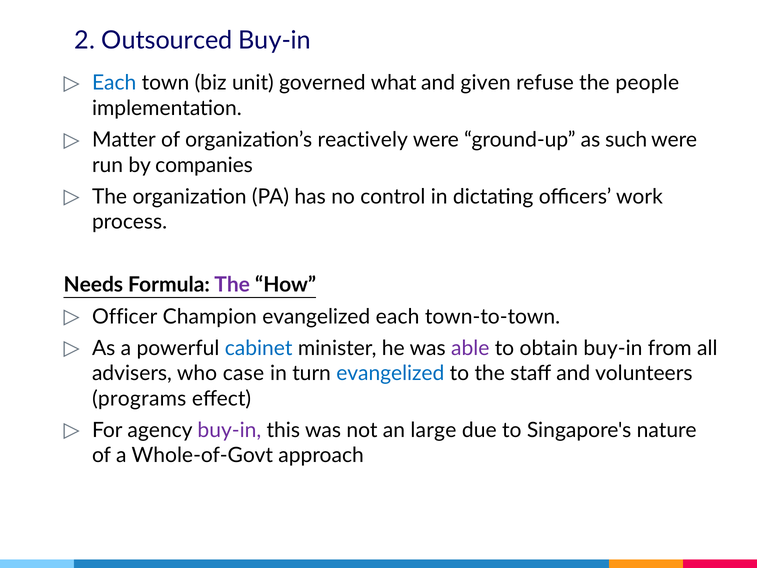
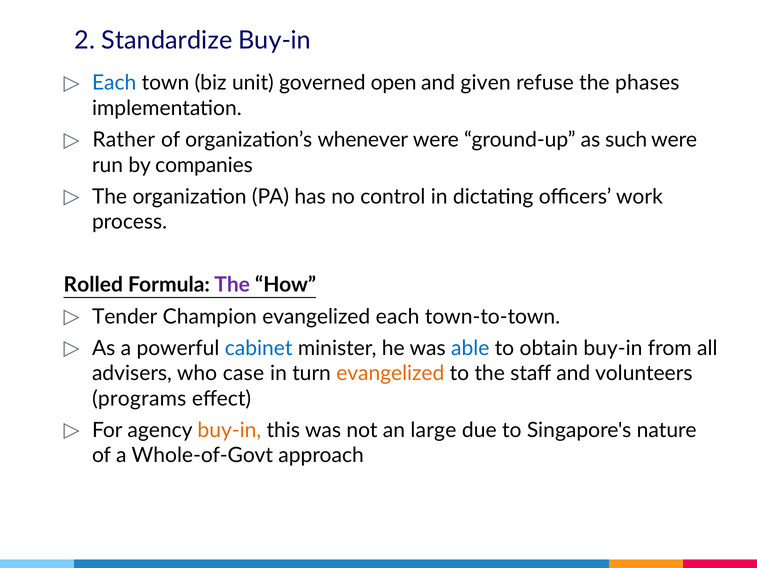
Outsourced: Outsourced -> Standardize
what: what -> open
people: people -> phases
Matter: Matter -> Rather
reactively: reactively -> whenever
Needs: Needs -> Rolled
Officer: Officer -> Tender
able colour: purple -> blue
evangelized at (390, 373) colour: blue -> orange
buy-in at (229, 430) colour: purple -> orange
